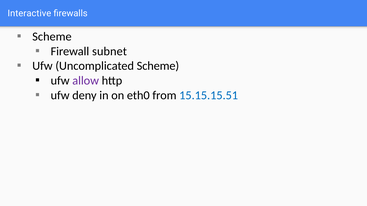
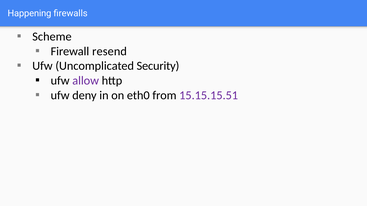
Interactive: Interactive -> Happening
subnet: subnet -> resend
Uncomplicated Scheme: Scheme -> Security
15.15.15.51 colour: blue -> purple
